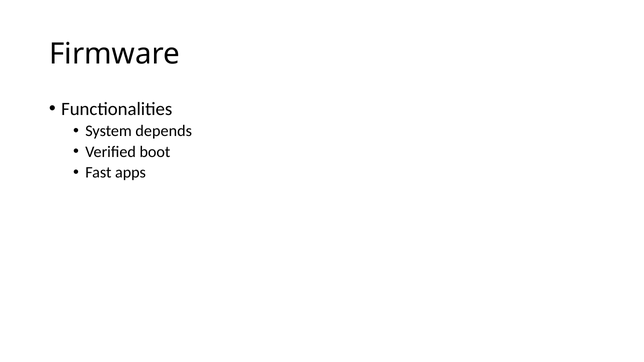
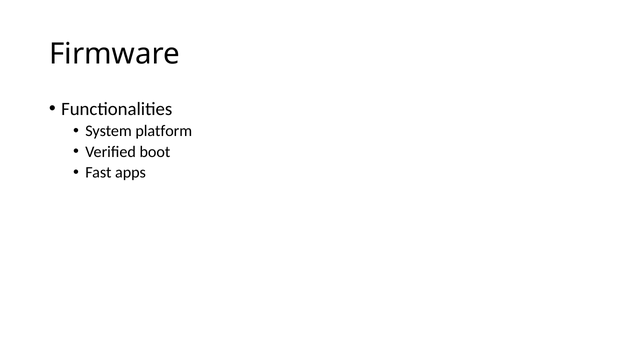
depends: depends -> platform
